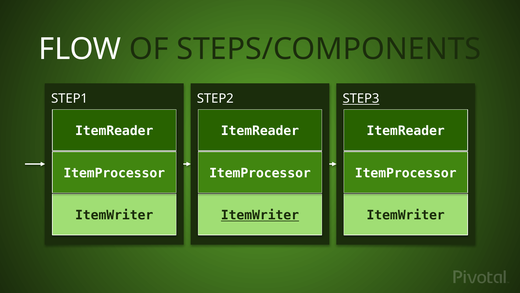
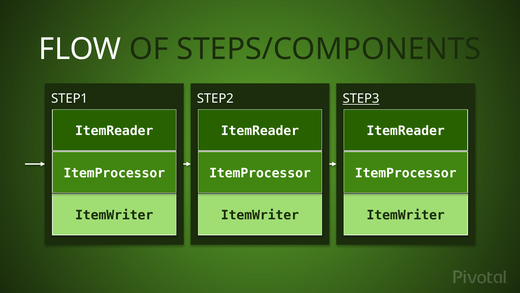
ItemWriter at (260, 215) underline: present -> none
